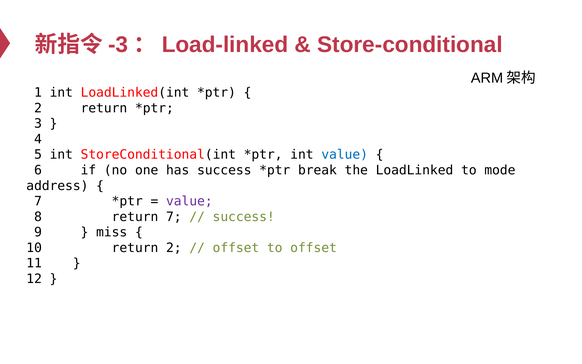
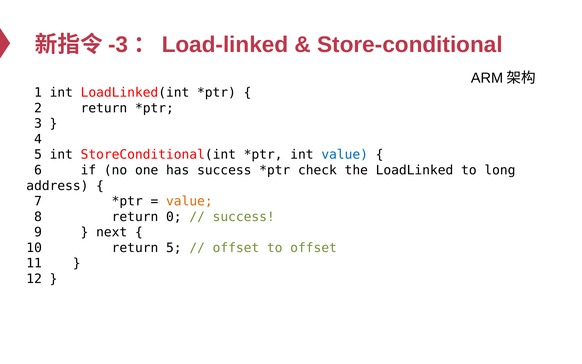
break: break -> check
mode: mode -> long
value at (189, 201) colour: purple -> orange
return 7: 7 -> 0
miss: miss -> next
return 2: 2 -> 5
